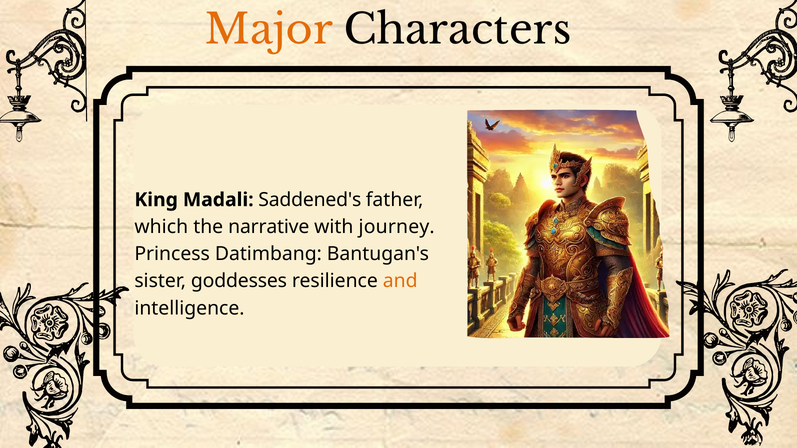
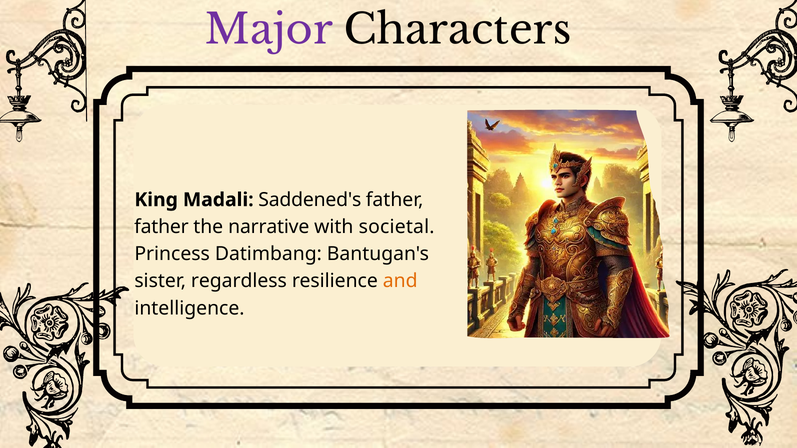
Major colour: orange -> purple
which at (161, 227): which -> father
journey: journey -> societal
goddesses: goddesses -> regardless
